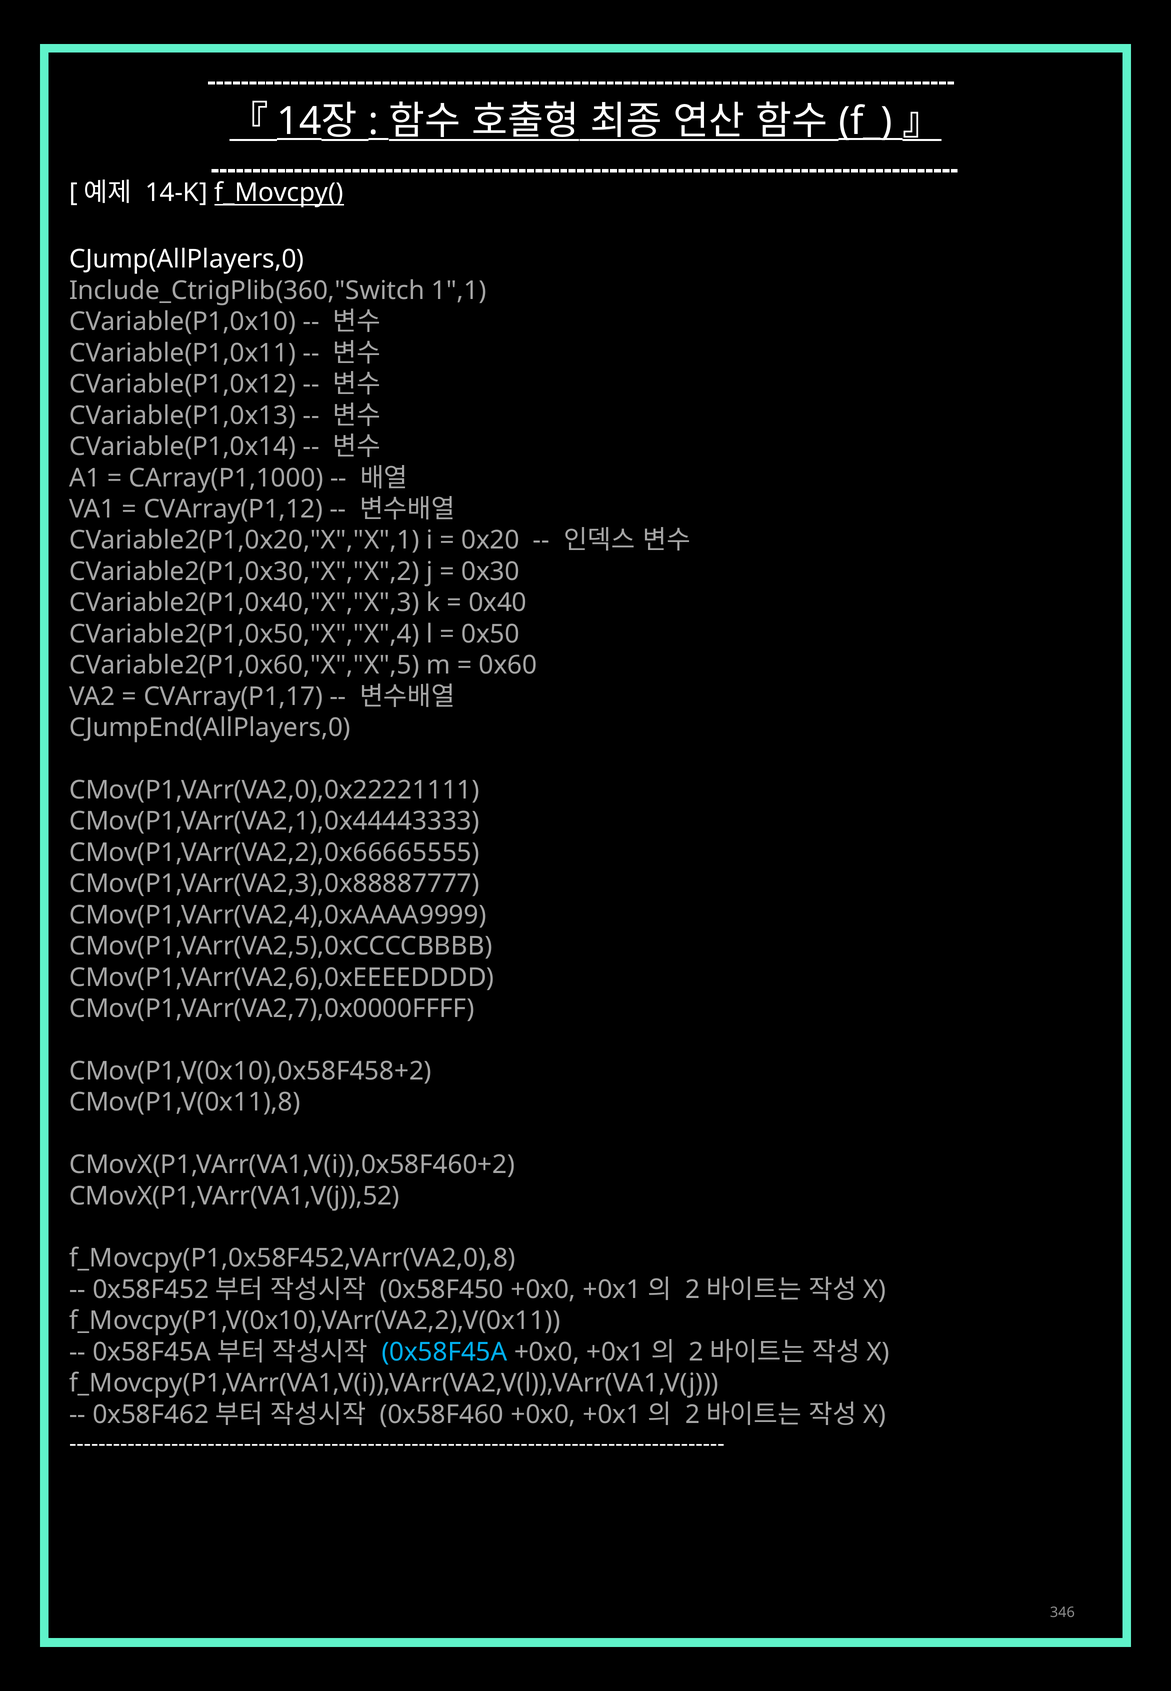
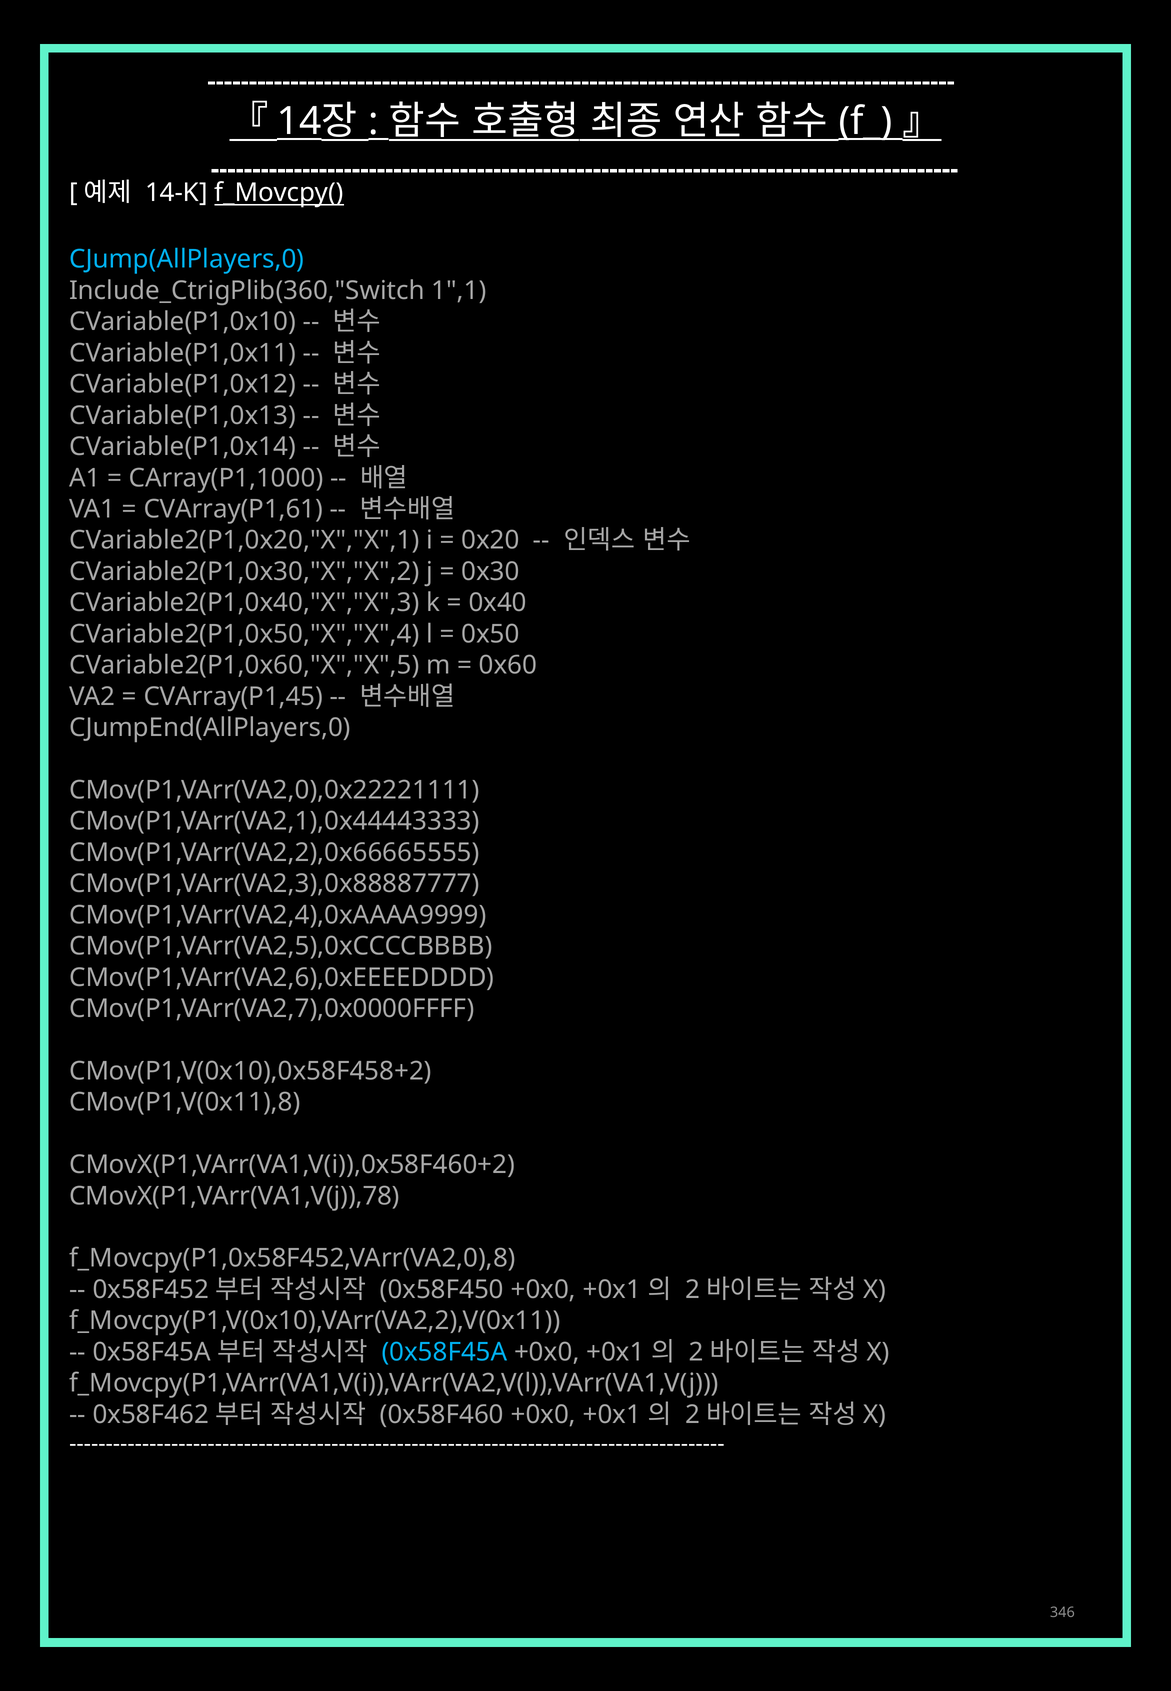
CJump(AllPlayers,0 colour: white -> light blue
CVArray(P1,12: CVArray(P1,12 -> CVArray(P1,61
CVArray(P1,17: CVArray(P1,17 -> CVArray(P1,45
CMovX(P1,VArr(VA1,V(j)),52: CMovX(P1,VArr(VA1,V(j)),52 -> CMovX(P1,VArr(VA1,V(j)),78
